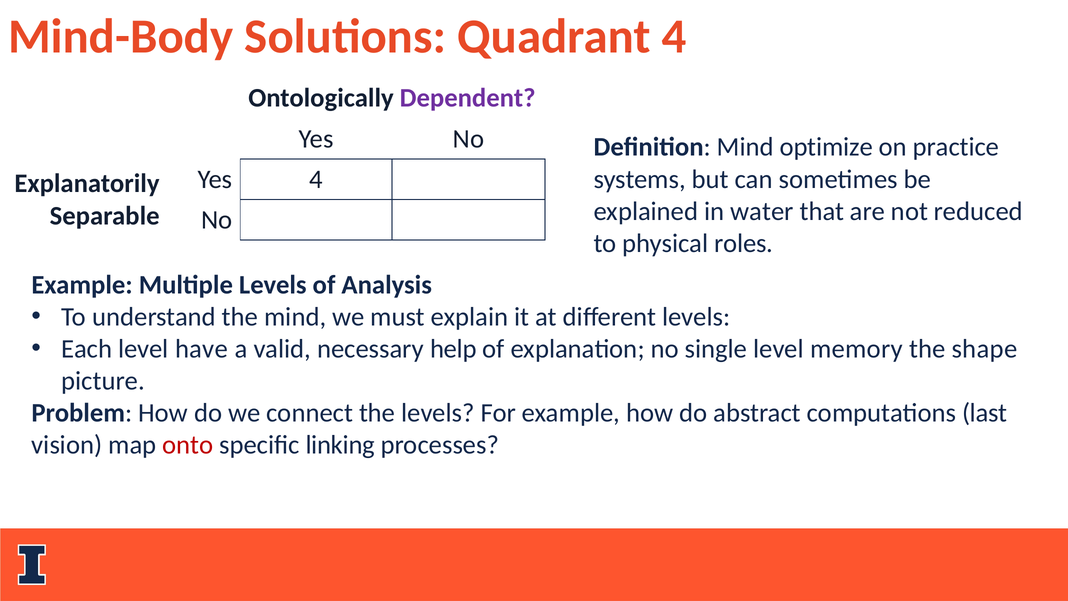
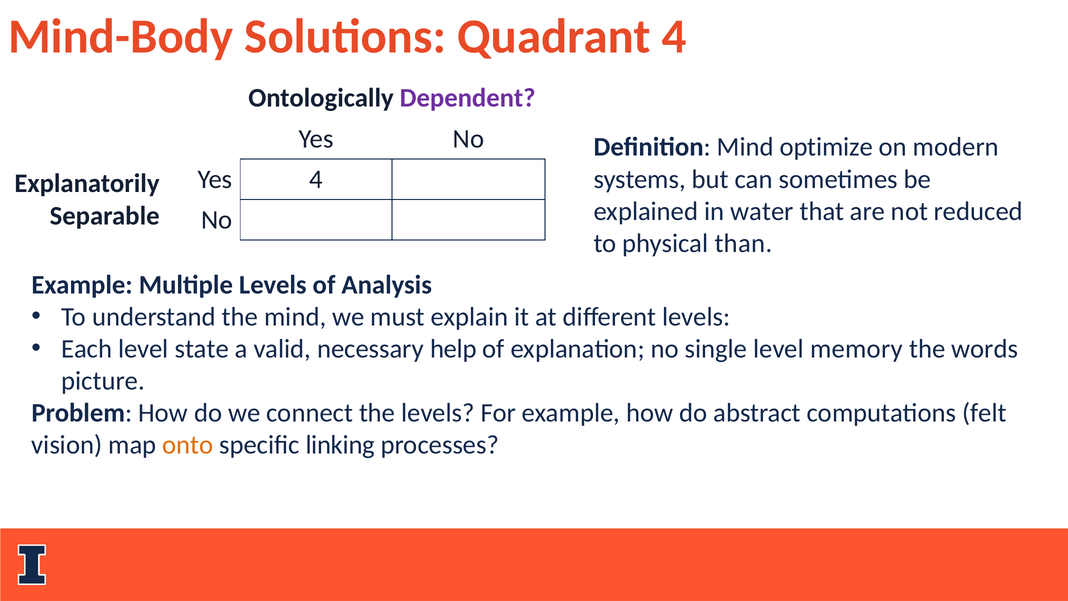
practice: practice -> modern
roles: roles -> than
have: have -> state
shape: shape -> words
last: last -> felt
onto colour: red -> orange
